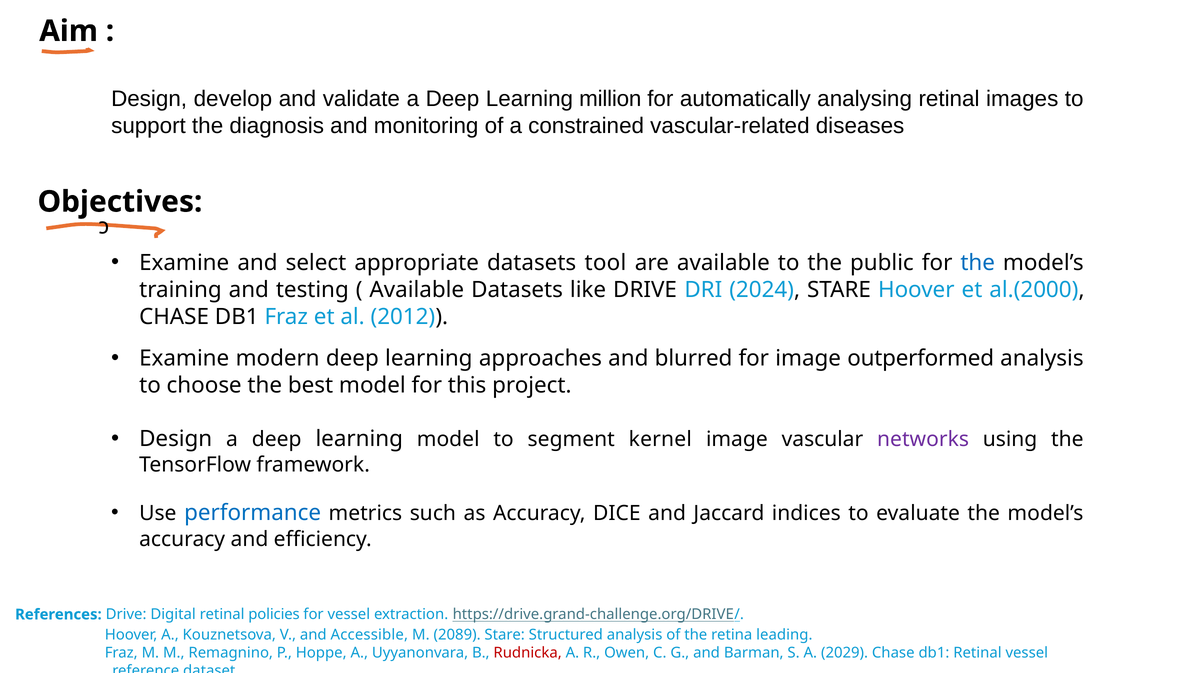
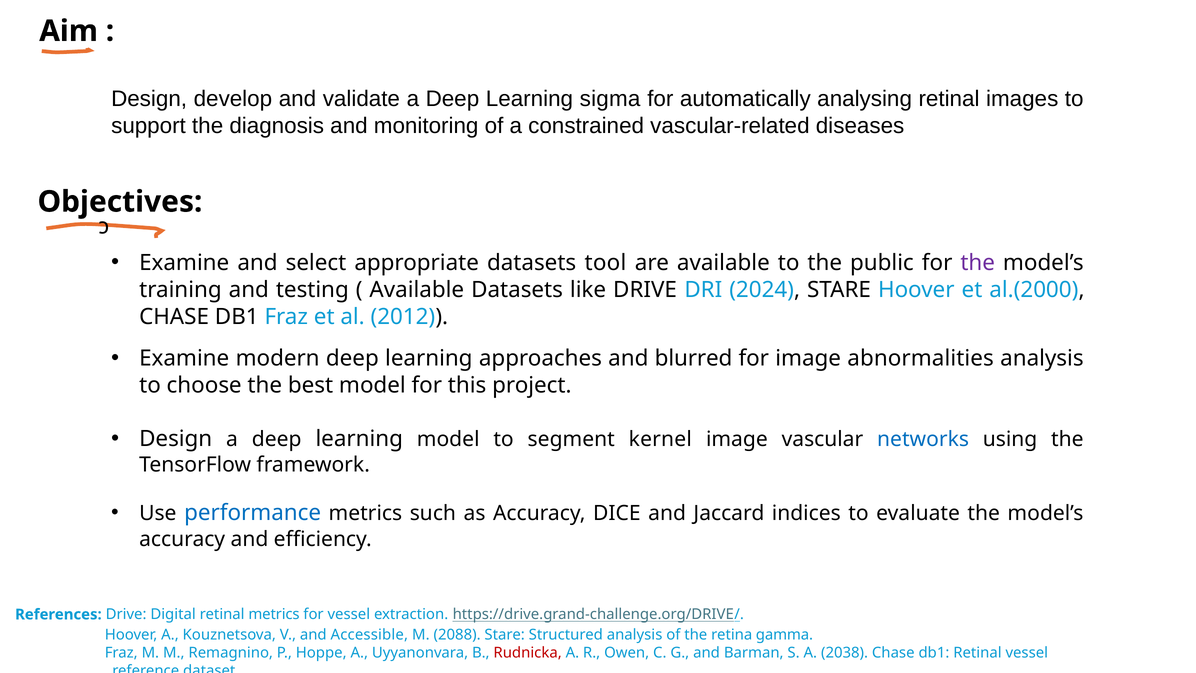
million: million -> sigma
the at (978, 263) colour: blue -> purple
outperformed: outperformed -> abnormalities
networks colour: purple -> blue
retinal policies: policies -> metrics
2089: 2089 -> 2088
leading: leading -> gamma
2029: 2029 -> 2038
